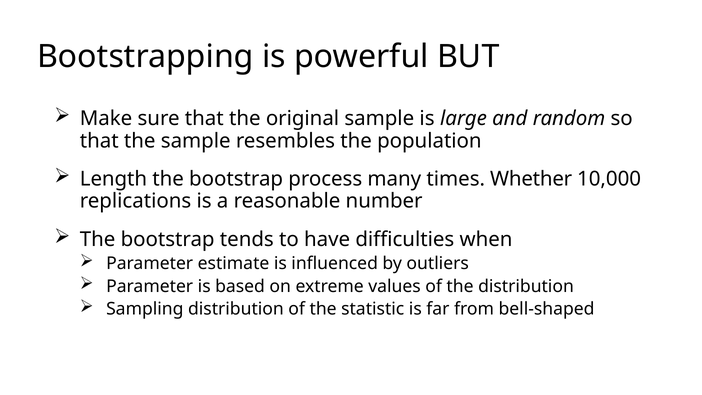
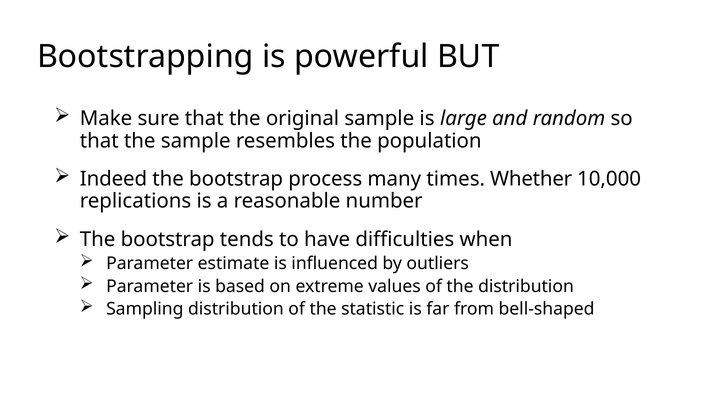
Length: Length -> Indeed
